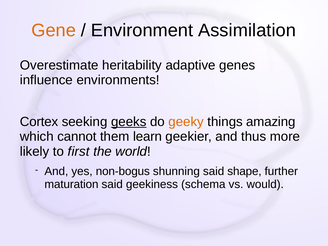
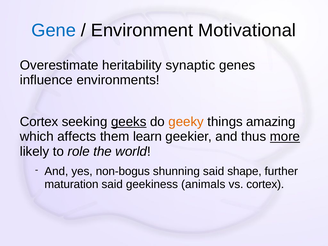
Gene colour: orange -> blue
Assimilation: Assimilation -> Motivational
adaptive: adaptive -> synaptic
cannot: cannot -> affects
more underline: none -> present
first: first -> role
schema: schema -> animals
vs would: would -> cortex
